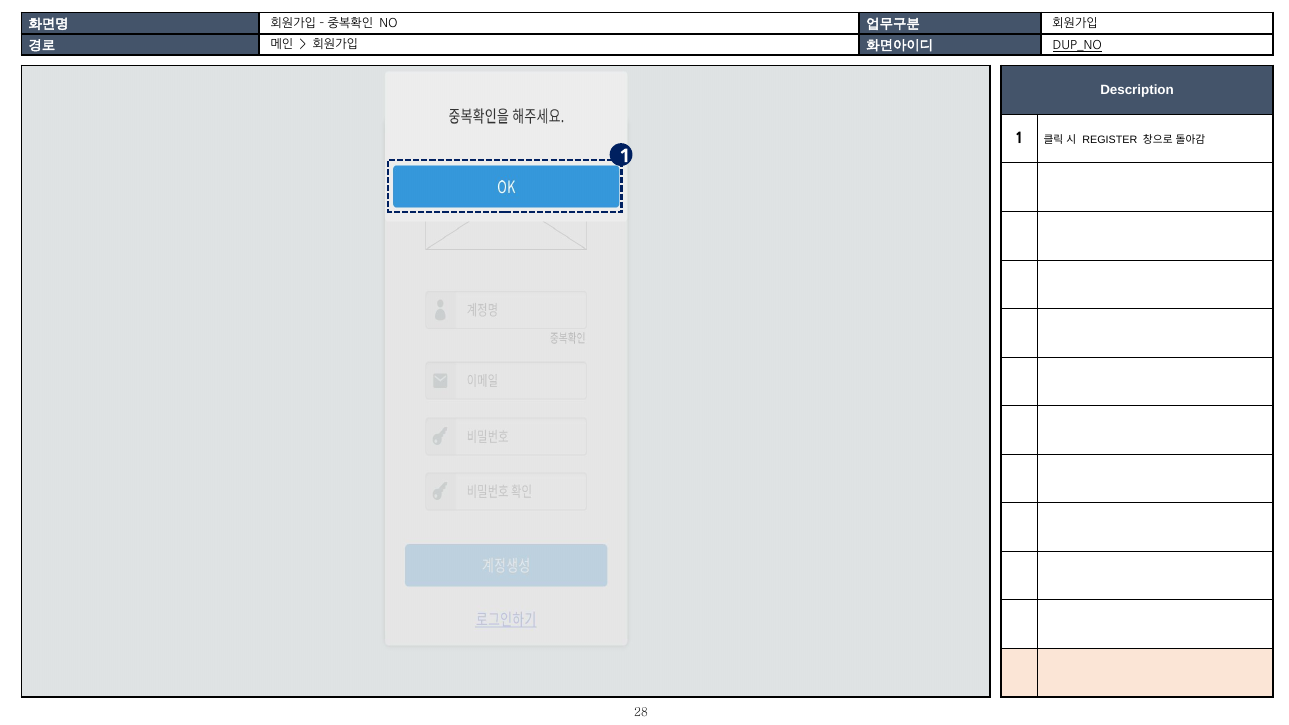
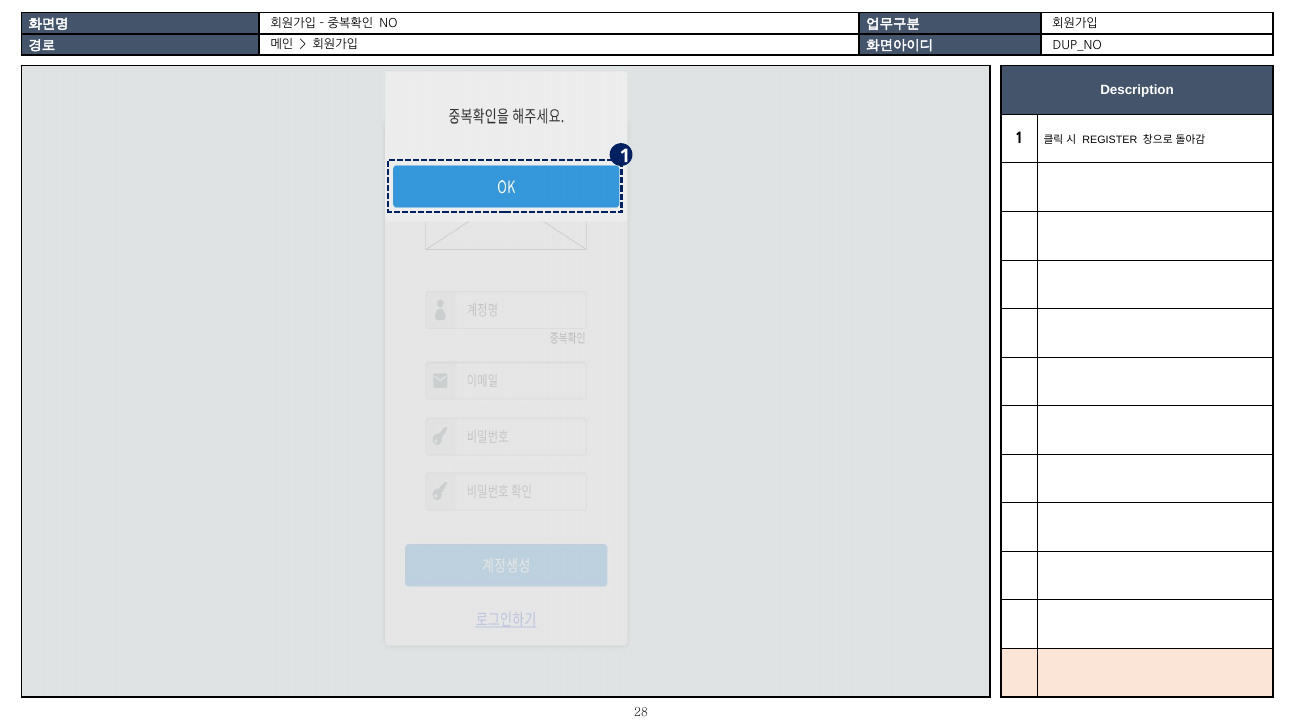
DUP_NO underline: present -> none
